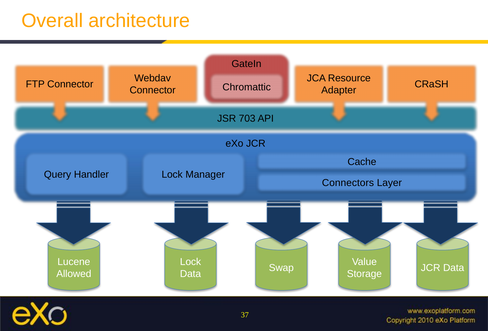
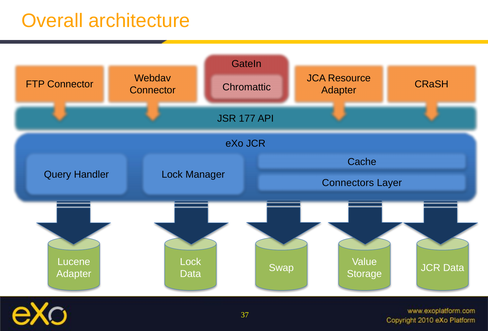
703: 703 -> 177
Allowed at (74, 273): Allowed -> Adapter
